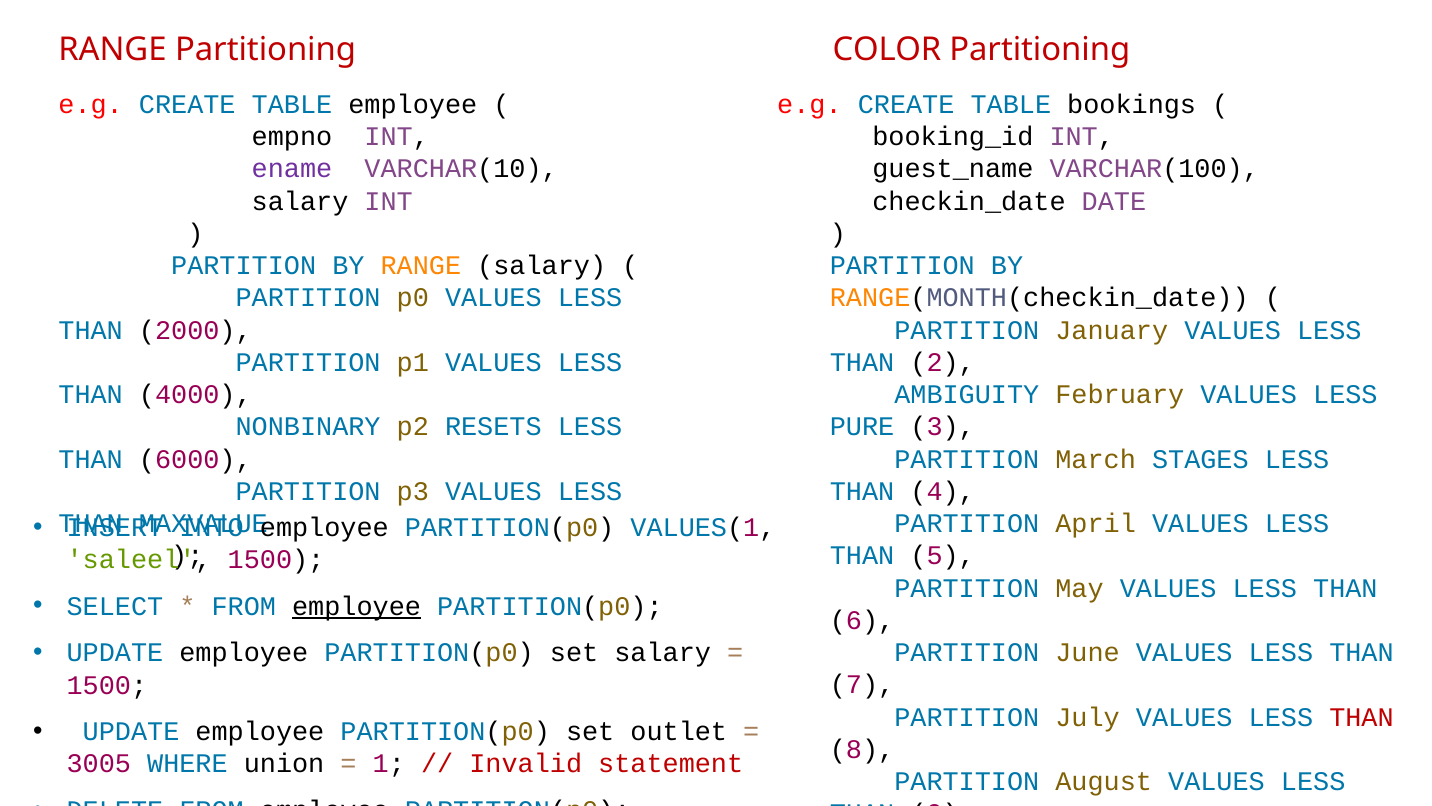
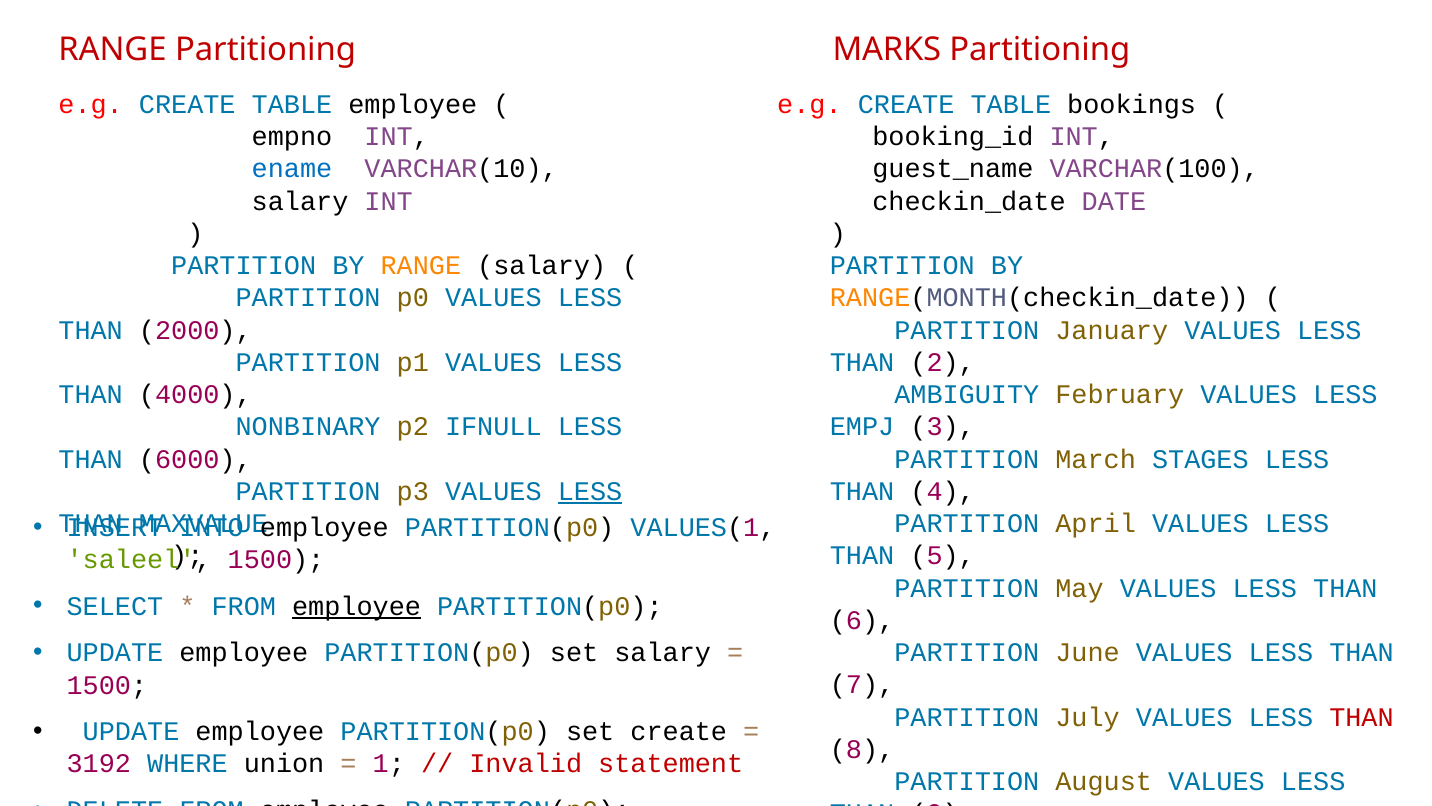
COLOR: COLOR -> MARKS
ename colour: purple -> blue
RESETS: RESETS -> IFNULL
PURE: PURE -> EMPJ
LESS at (590, 491) underline: none -> present
set outlet: outlet -> create
3005: 3005 -> 3192
